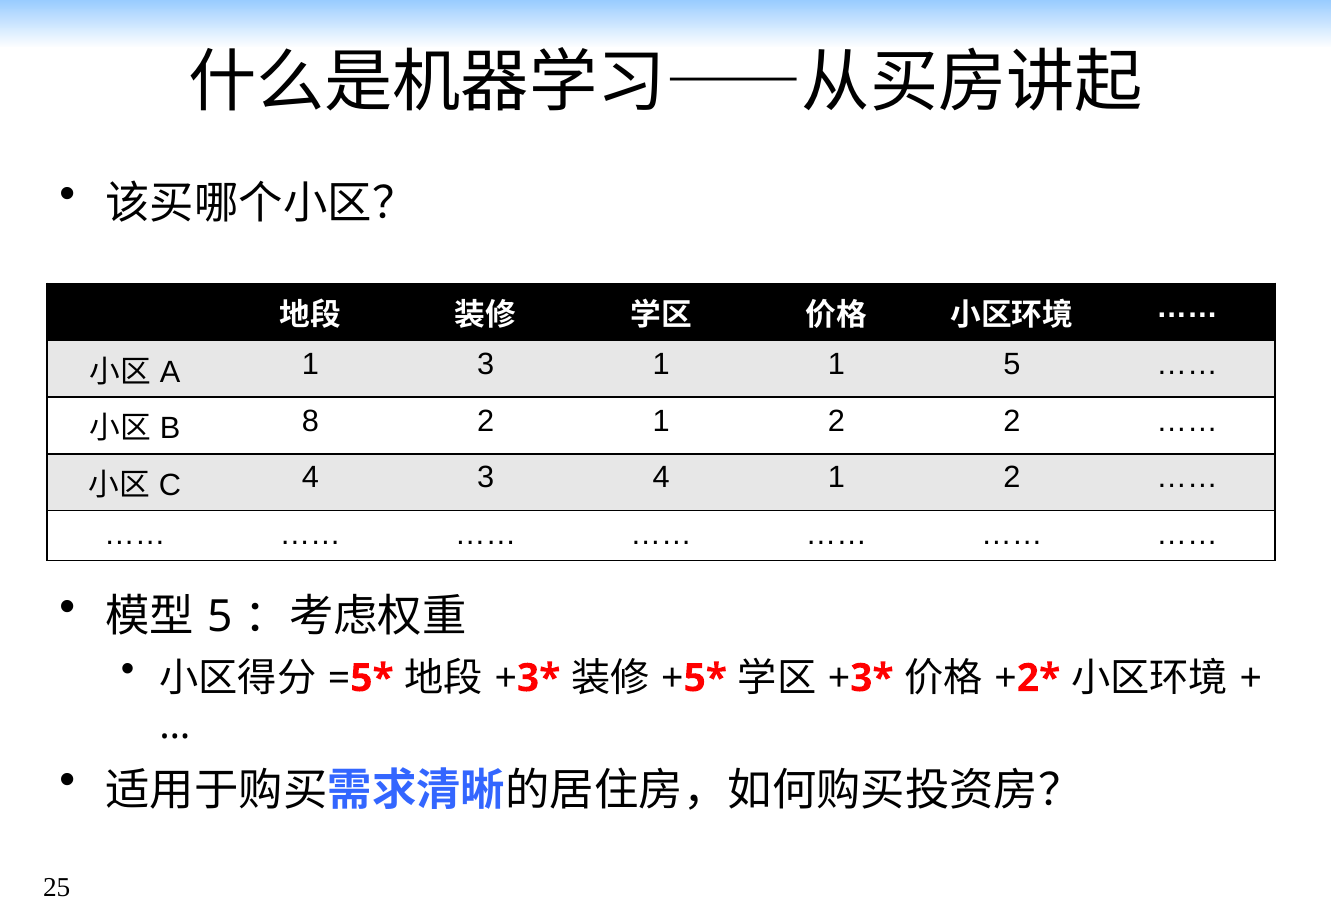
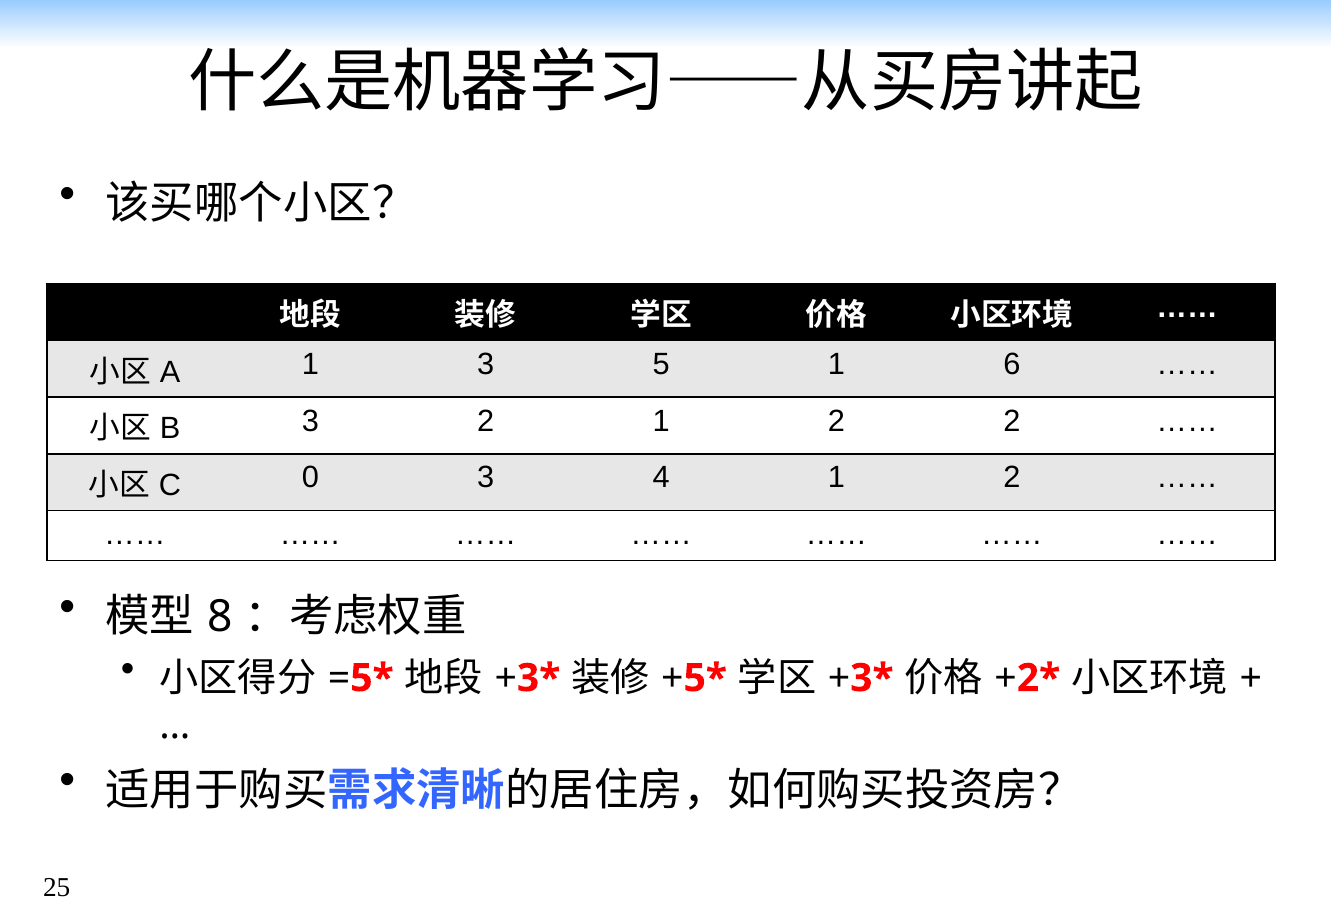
3 1: 1 -> 5
1 5: 5 -> 6
8 at (310, 421): 8 -> 3
4 at (310, 477): 4 -> 0
5 at (220, 616): 5 -> 8
